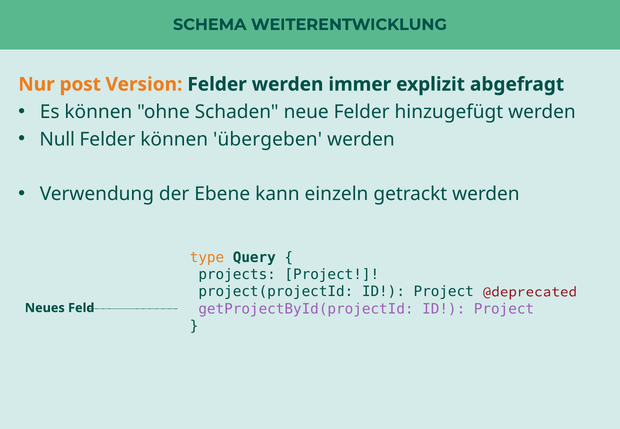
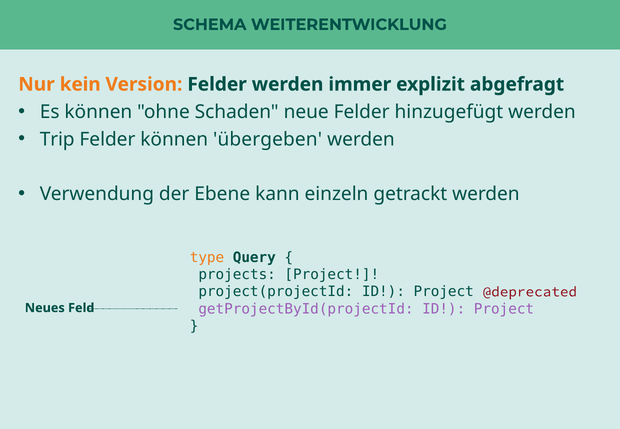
post: post -> kein
Null: Null -> Trip
